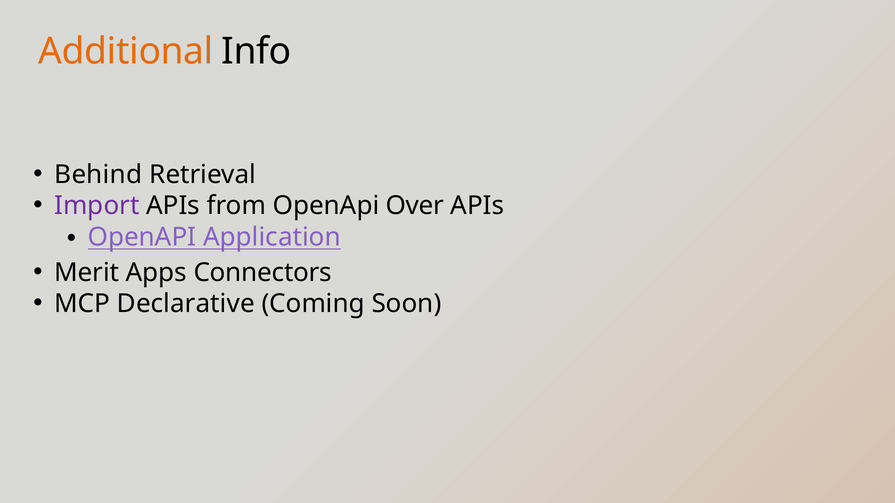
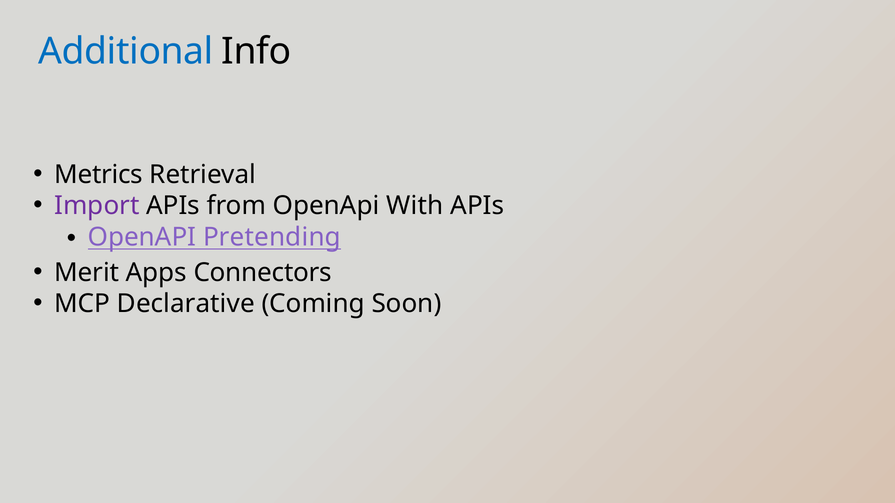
Additional colour: orange -> blue
Behind: Behind -> Metrics
Over: Over -> With
Application: Application -> Pretending
